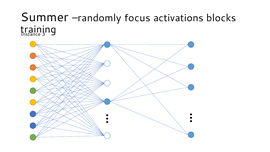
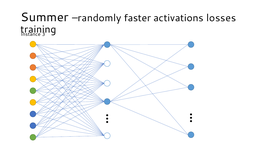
focus: focus -> faster
blocks: blocks -> losses
